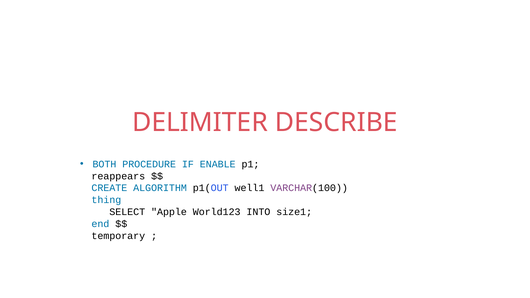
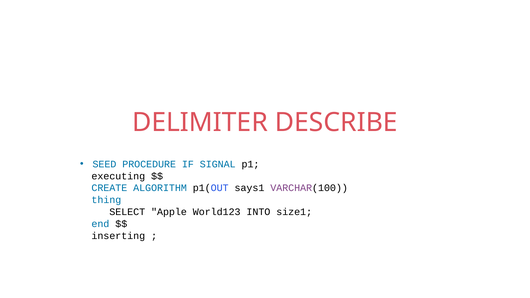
BOTH: BOTH -> SEED
ENABLE: ENABLE -> SIGNAL
reappears: reappears -> executing
well1: well1 -> says1
temporary: temporary -> inserting
